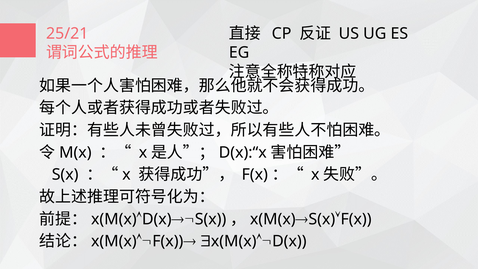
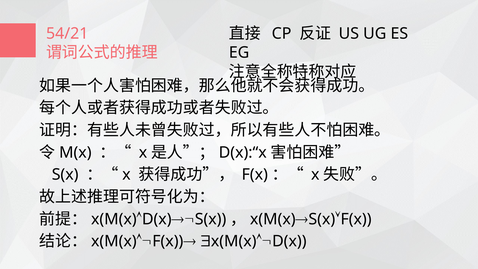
25/21: 25/21 -> 54/21
